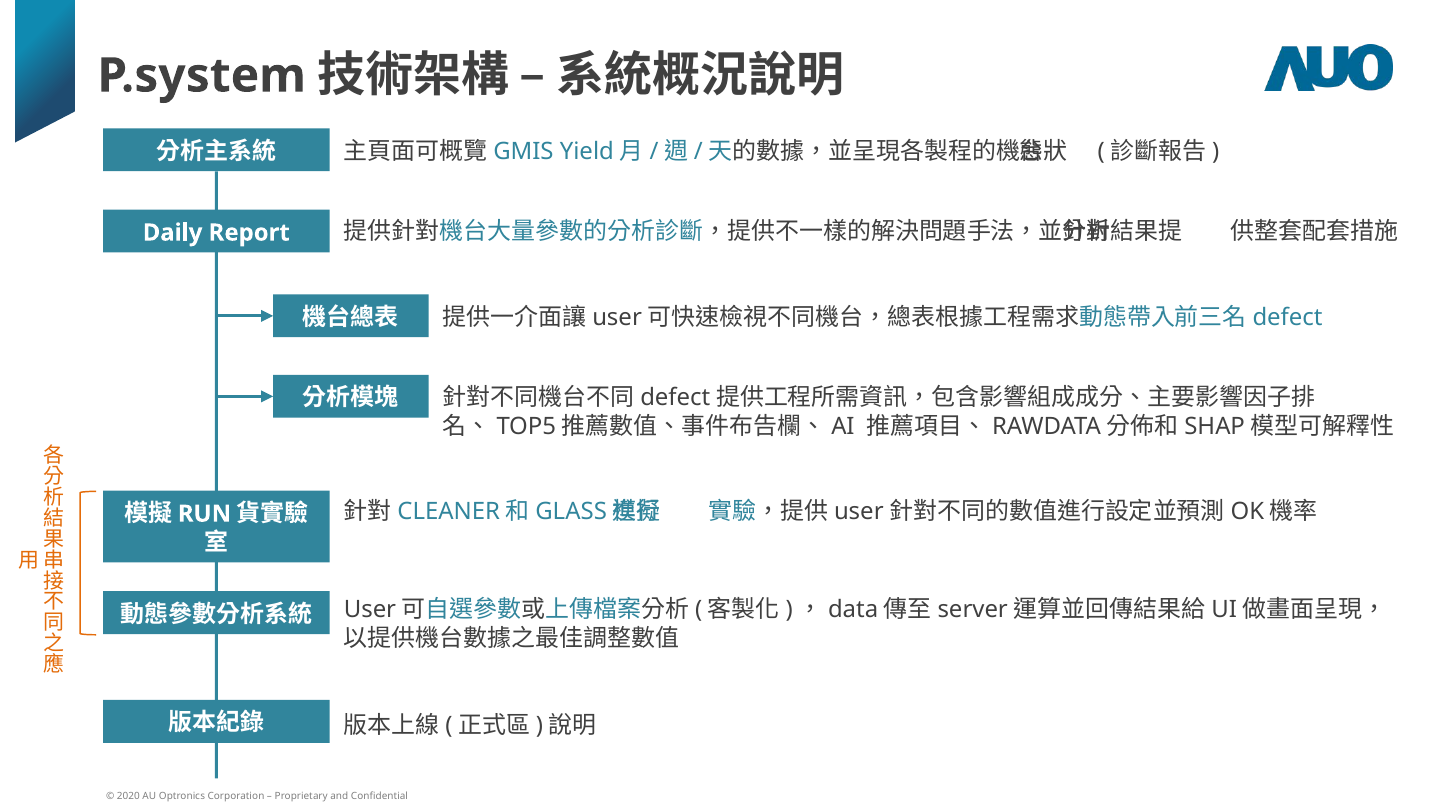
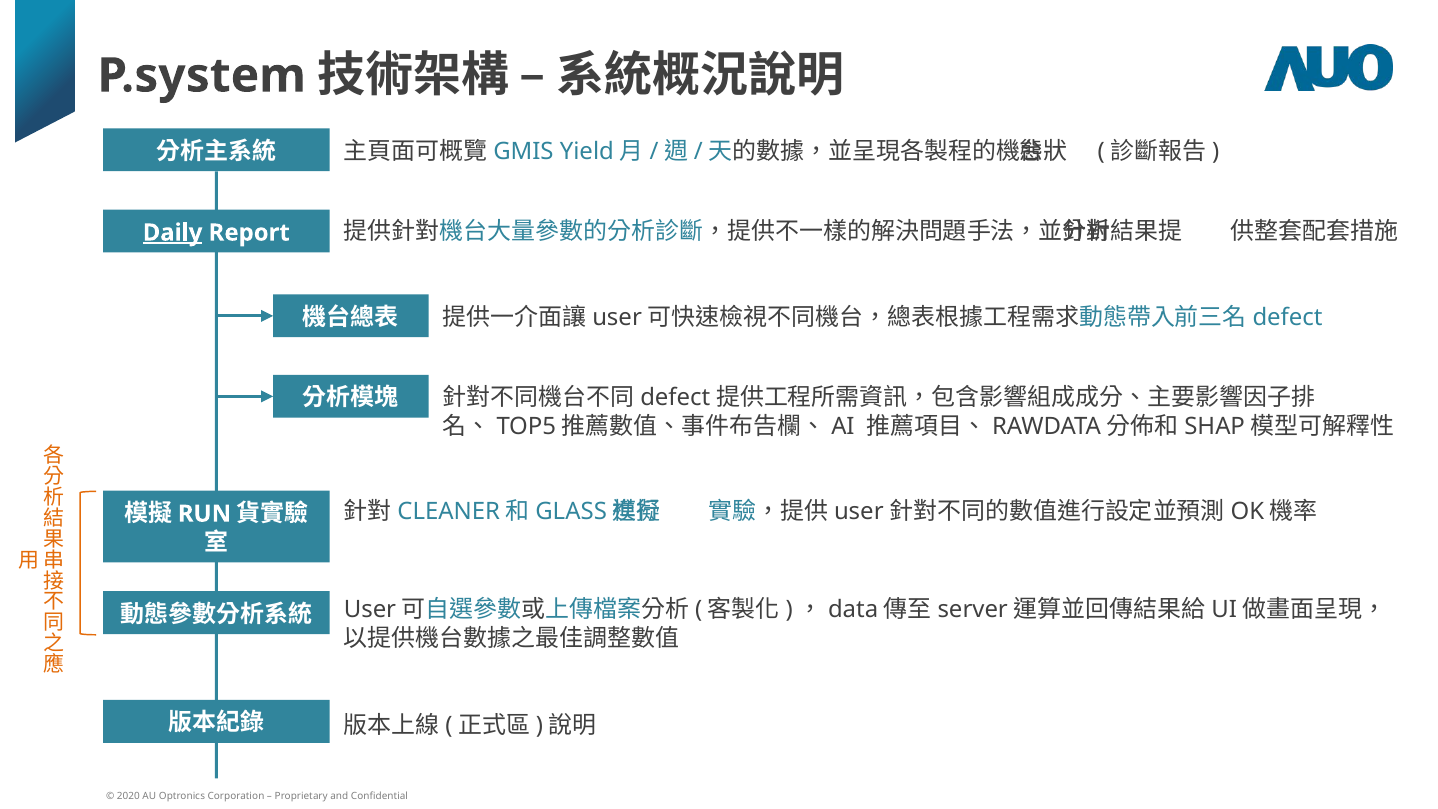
Daily underline: none -> present
